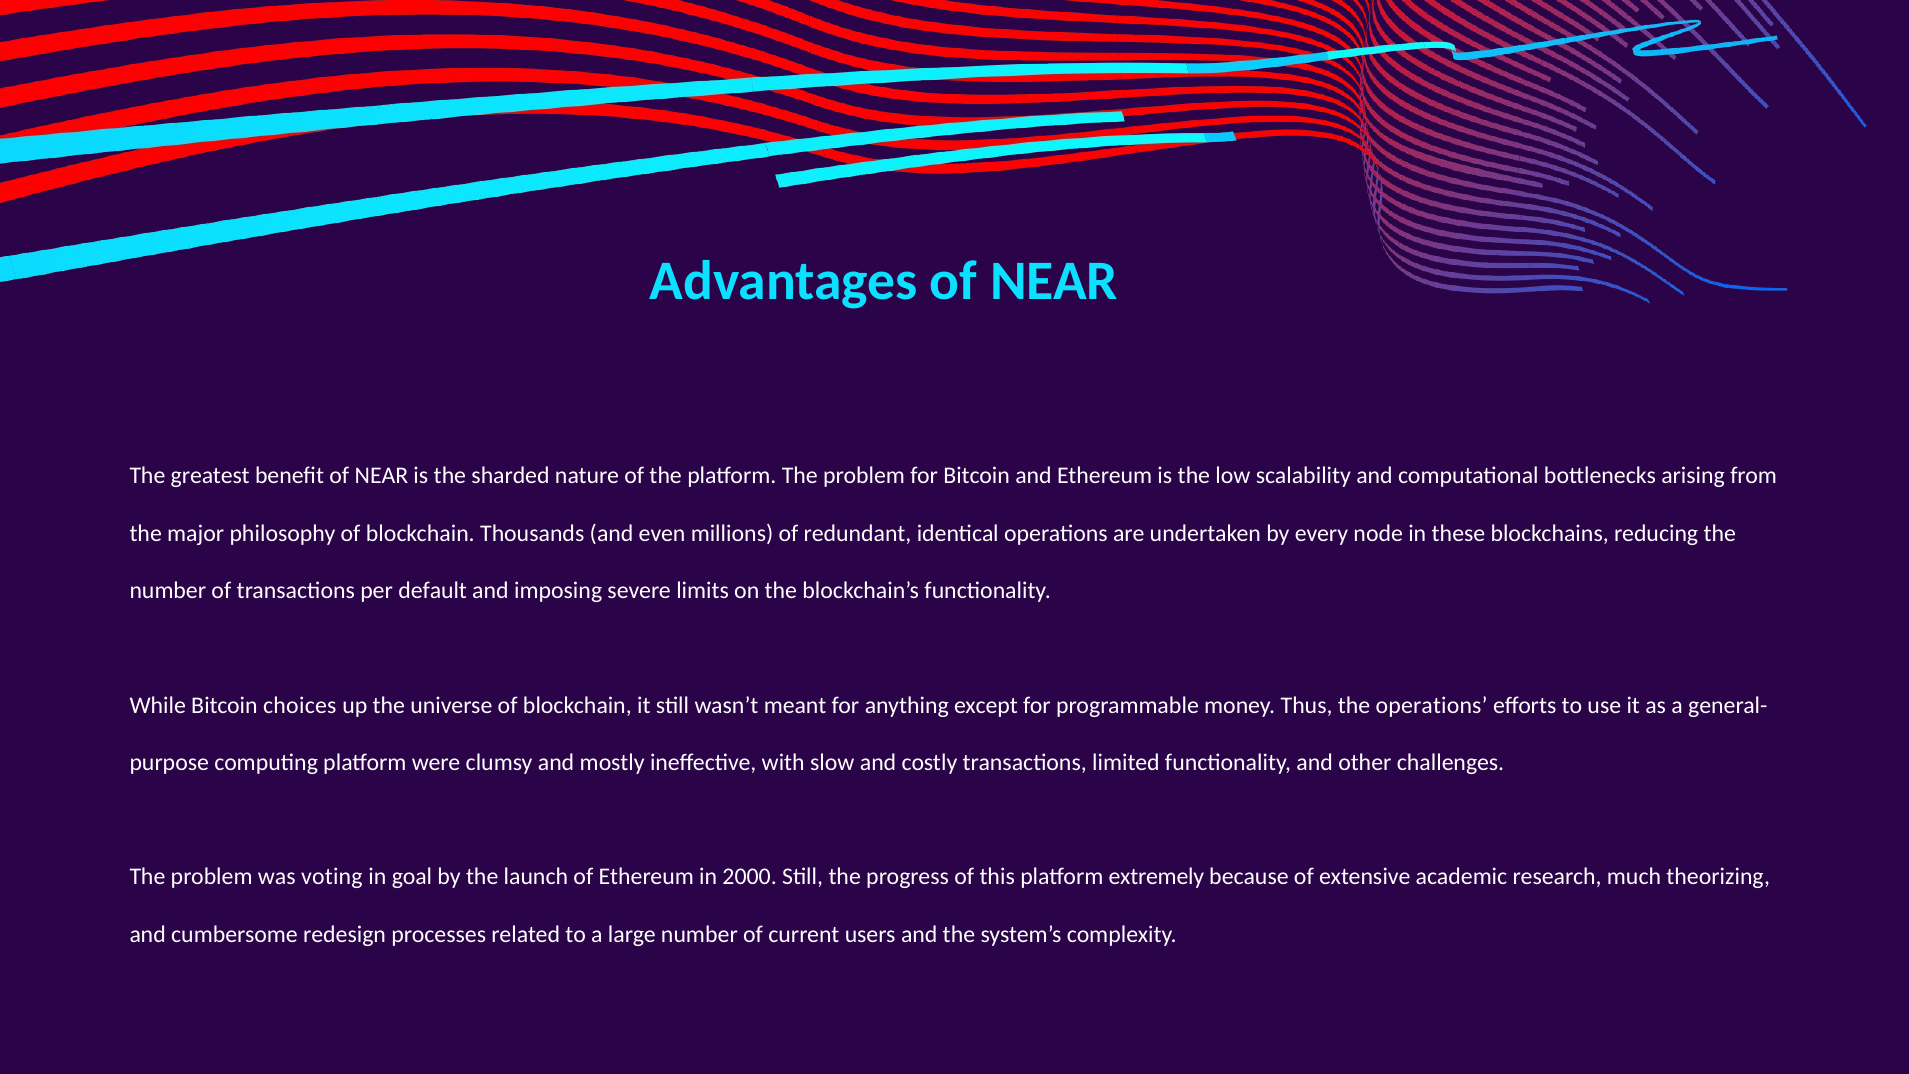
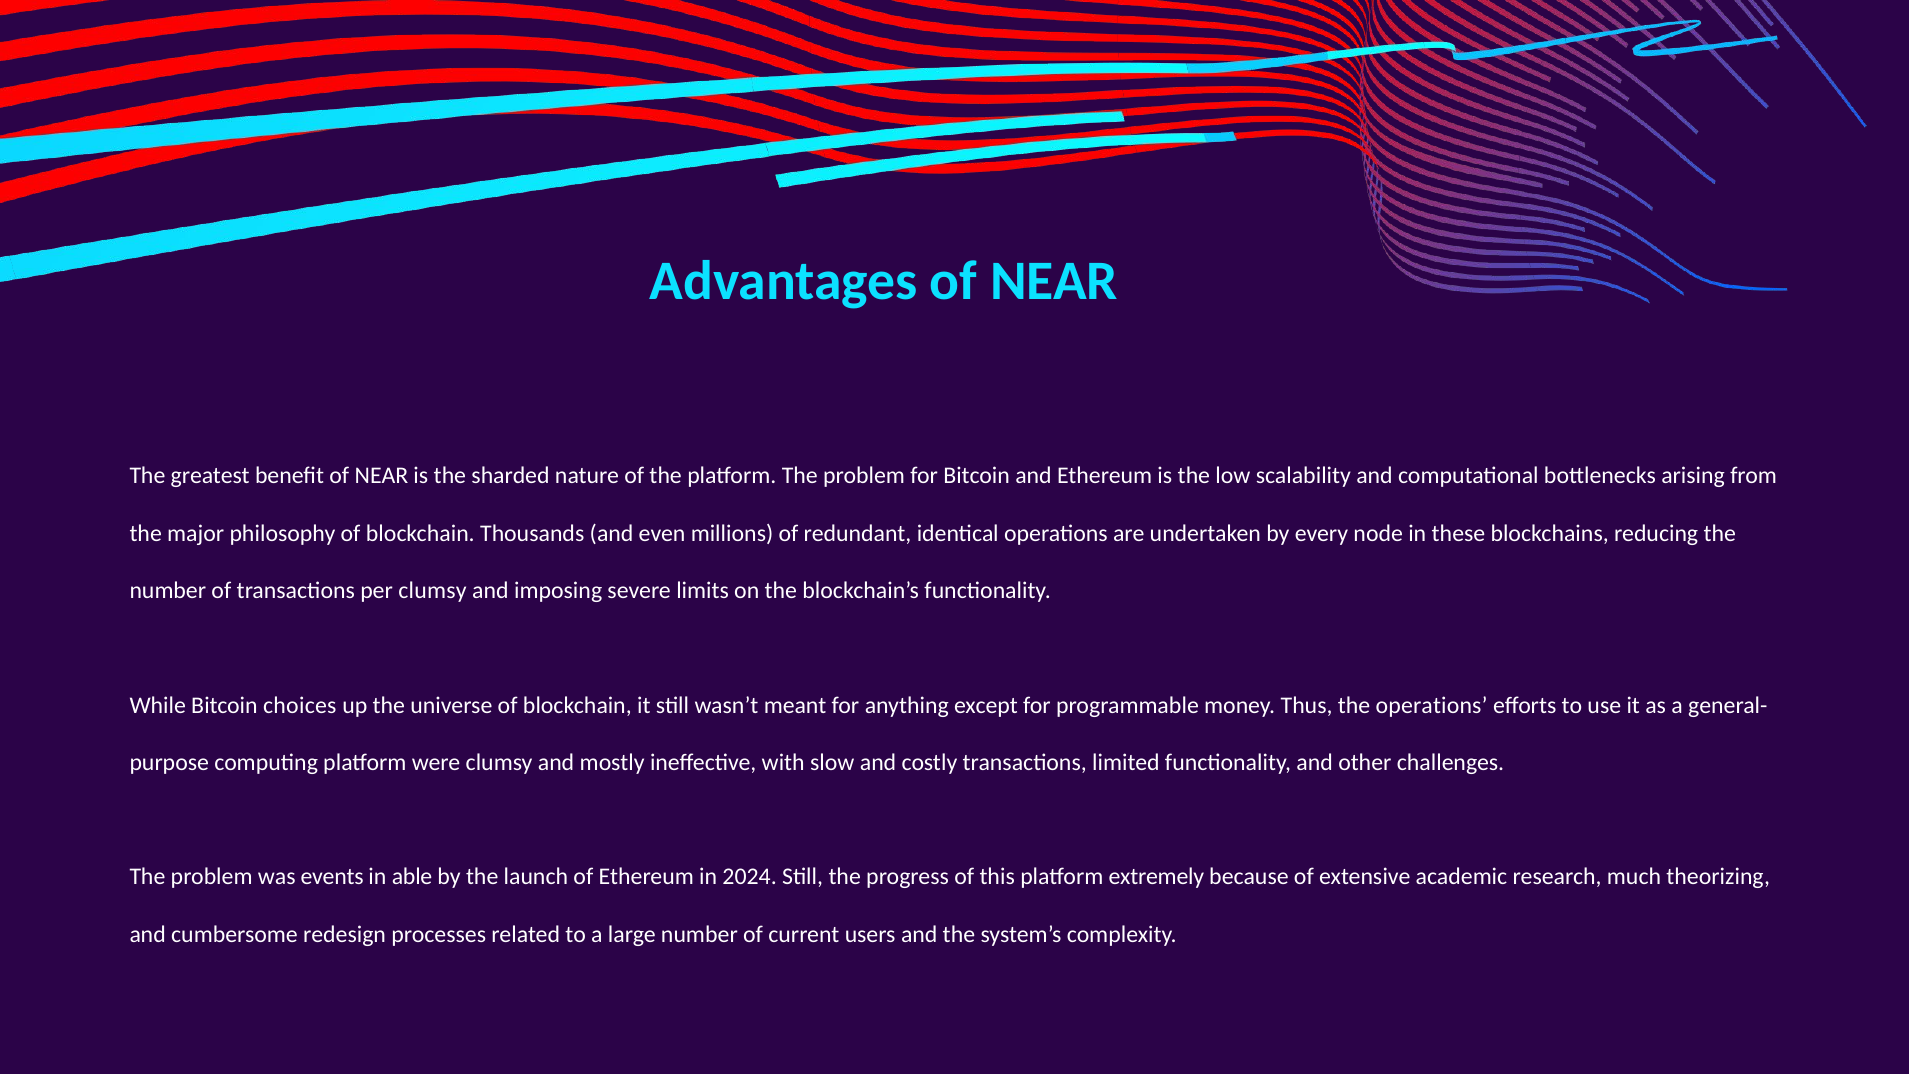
per default: default -> clumsy
voting: voting -> events
goal: goal -> able
2000: 2000 -> 2024
